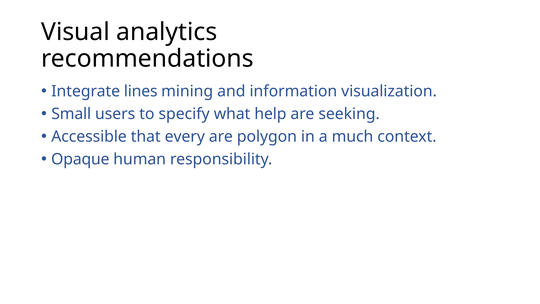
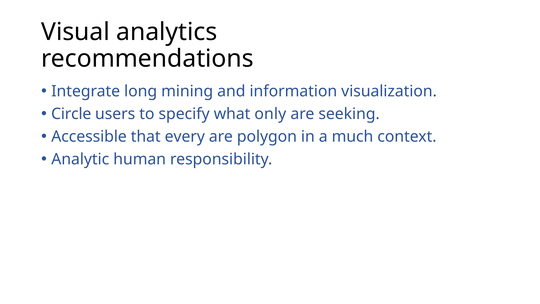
lines: lines -> long
Small: Small -> Circle
help: help -> only
Opaque: Opaque -> Analytic
